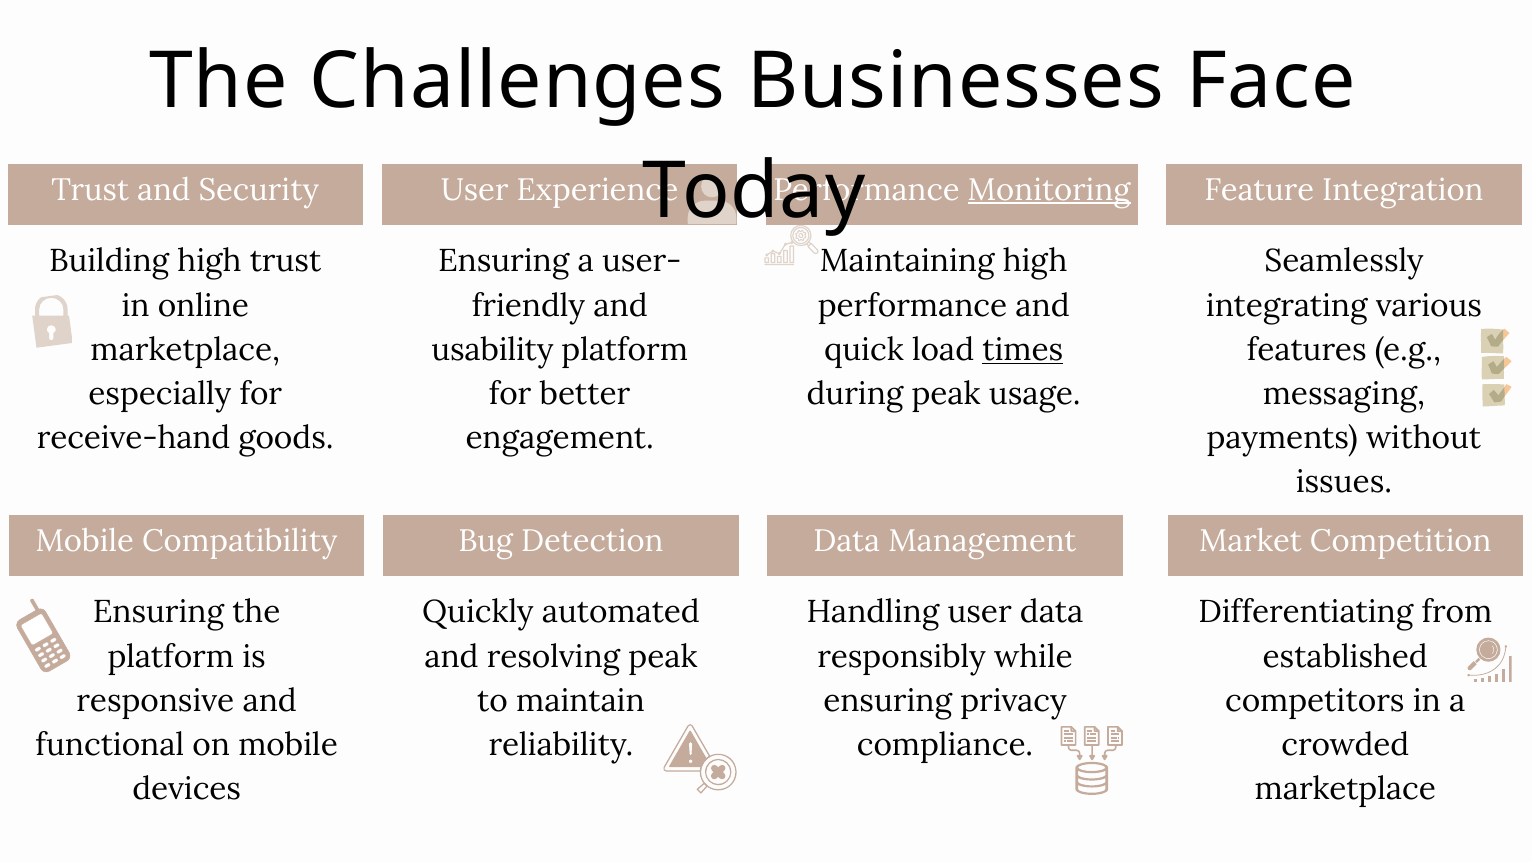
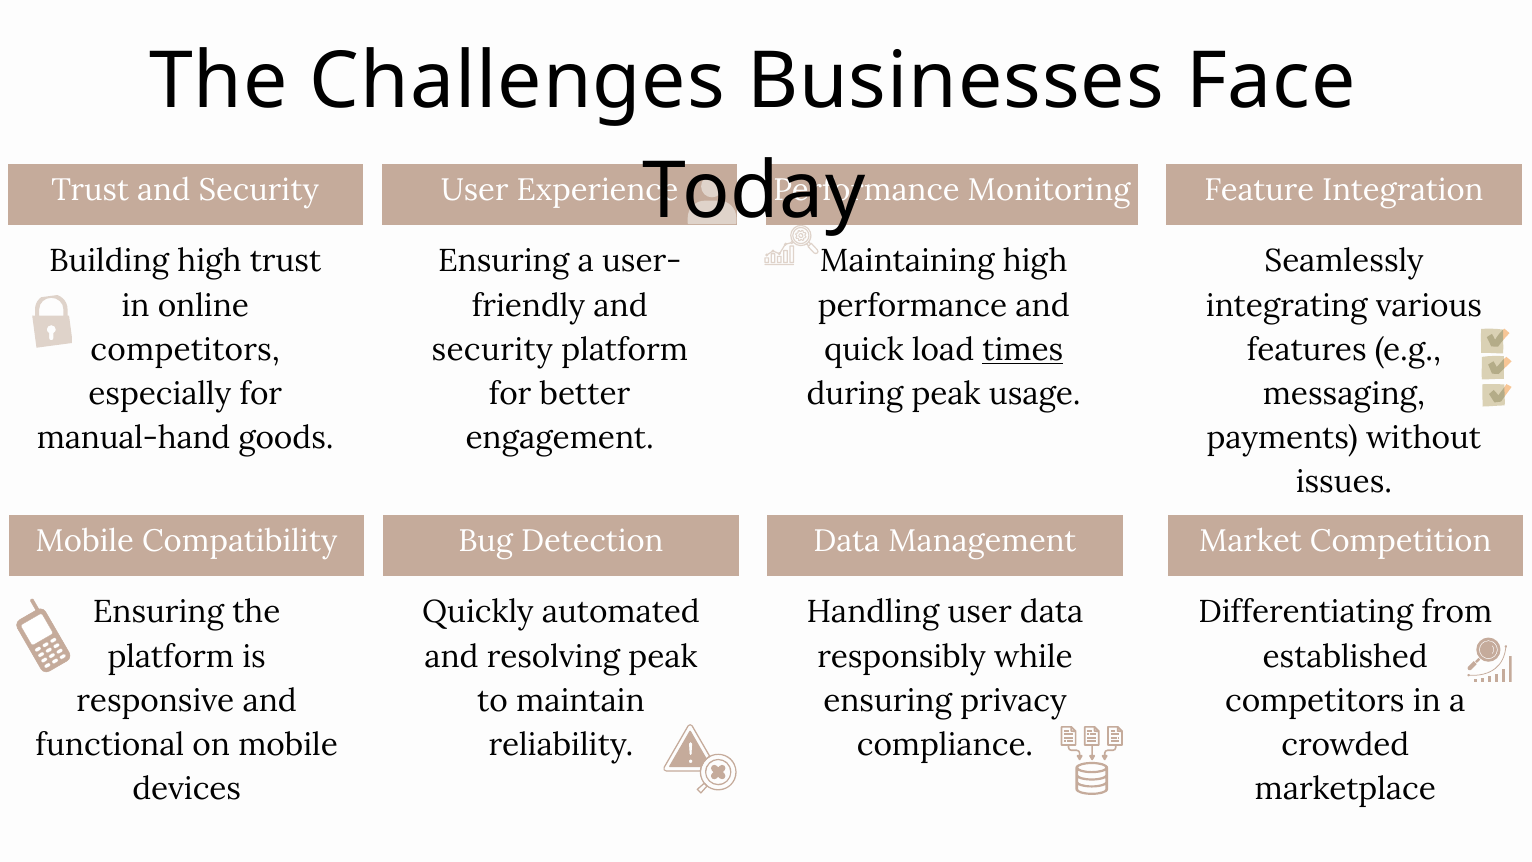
Monitoring underline: present -> none
marketplace at (185, 350): marketplace -> competitors
usability at (492, 350): usability -> security
receive-hand: receive-hand -> manual-hand
